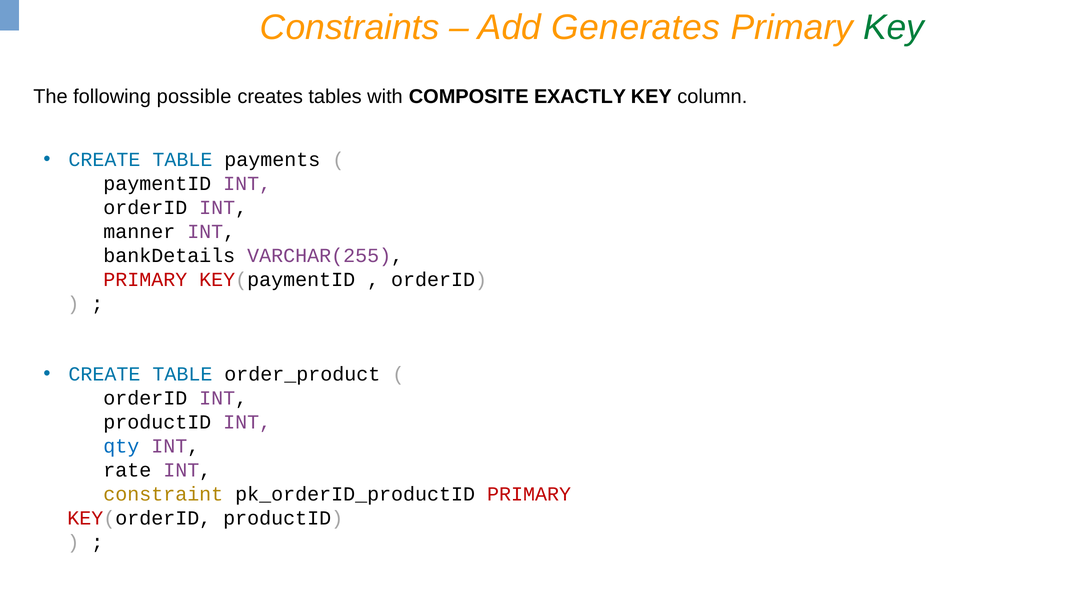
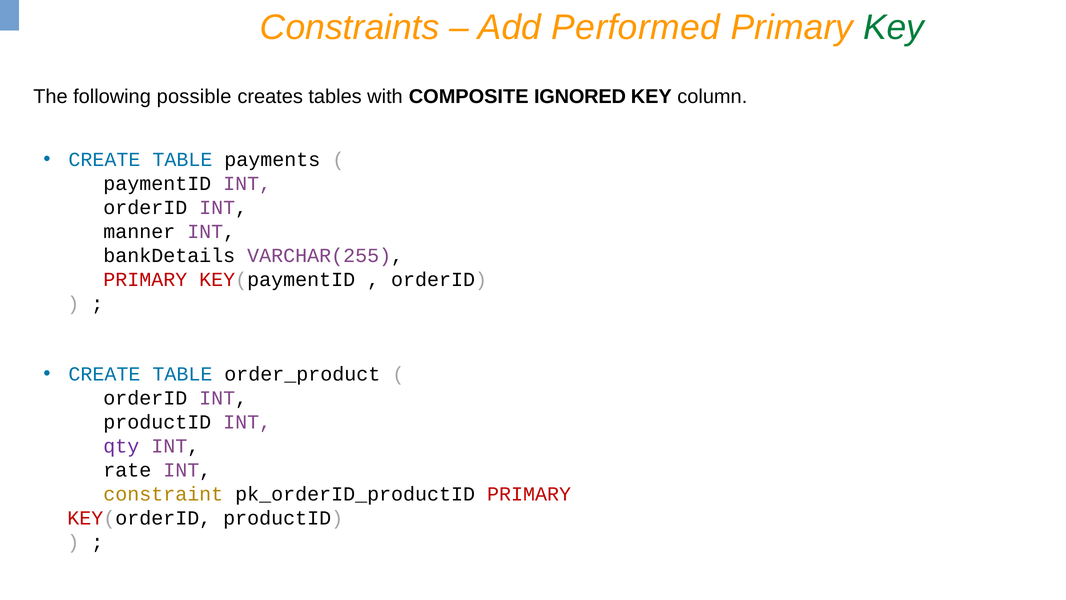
Generates: Generates -> Performed
EXACTLY: EXACTLY -> IGNORED
qty colour: blue -> purple
